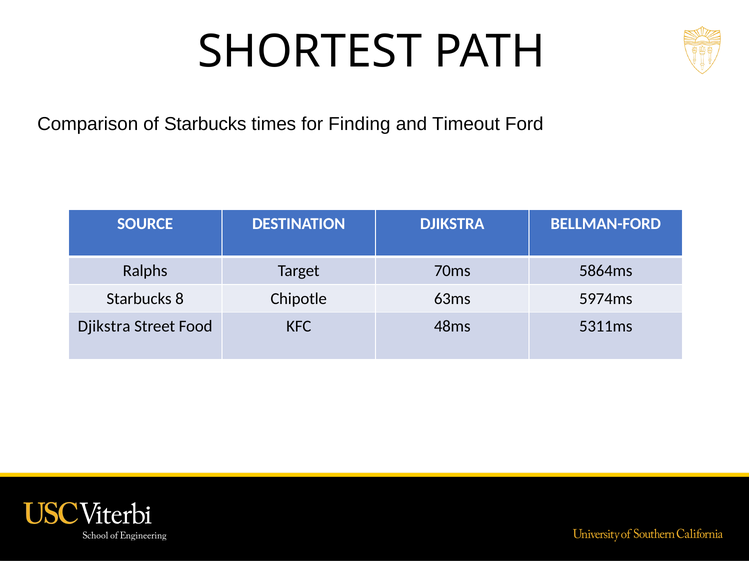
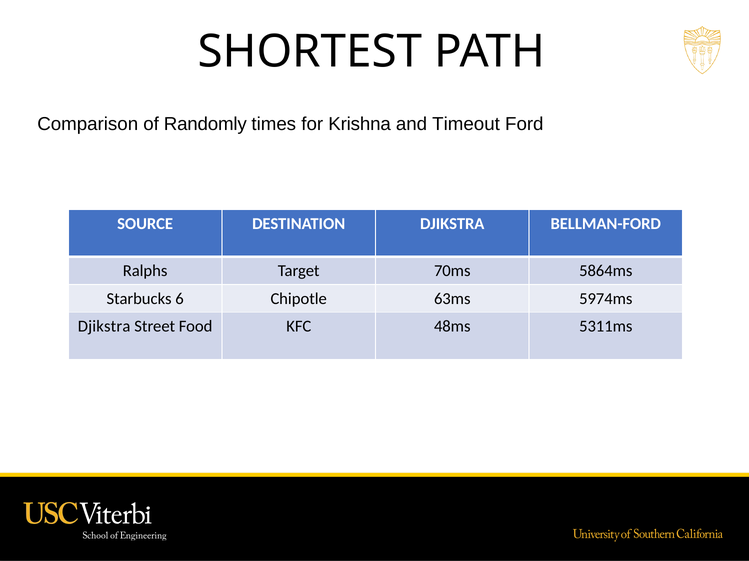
of Starbucks: Starbucks -> Randomly
Finding: Finding -> Krishna
8: 8 -> 6
